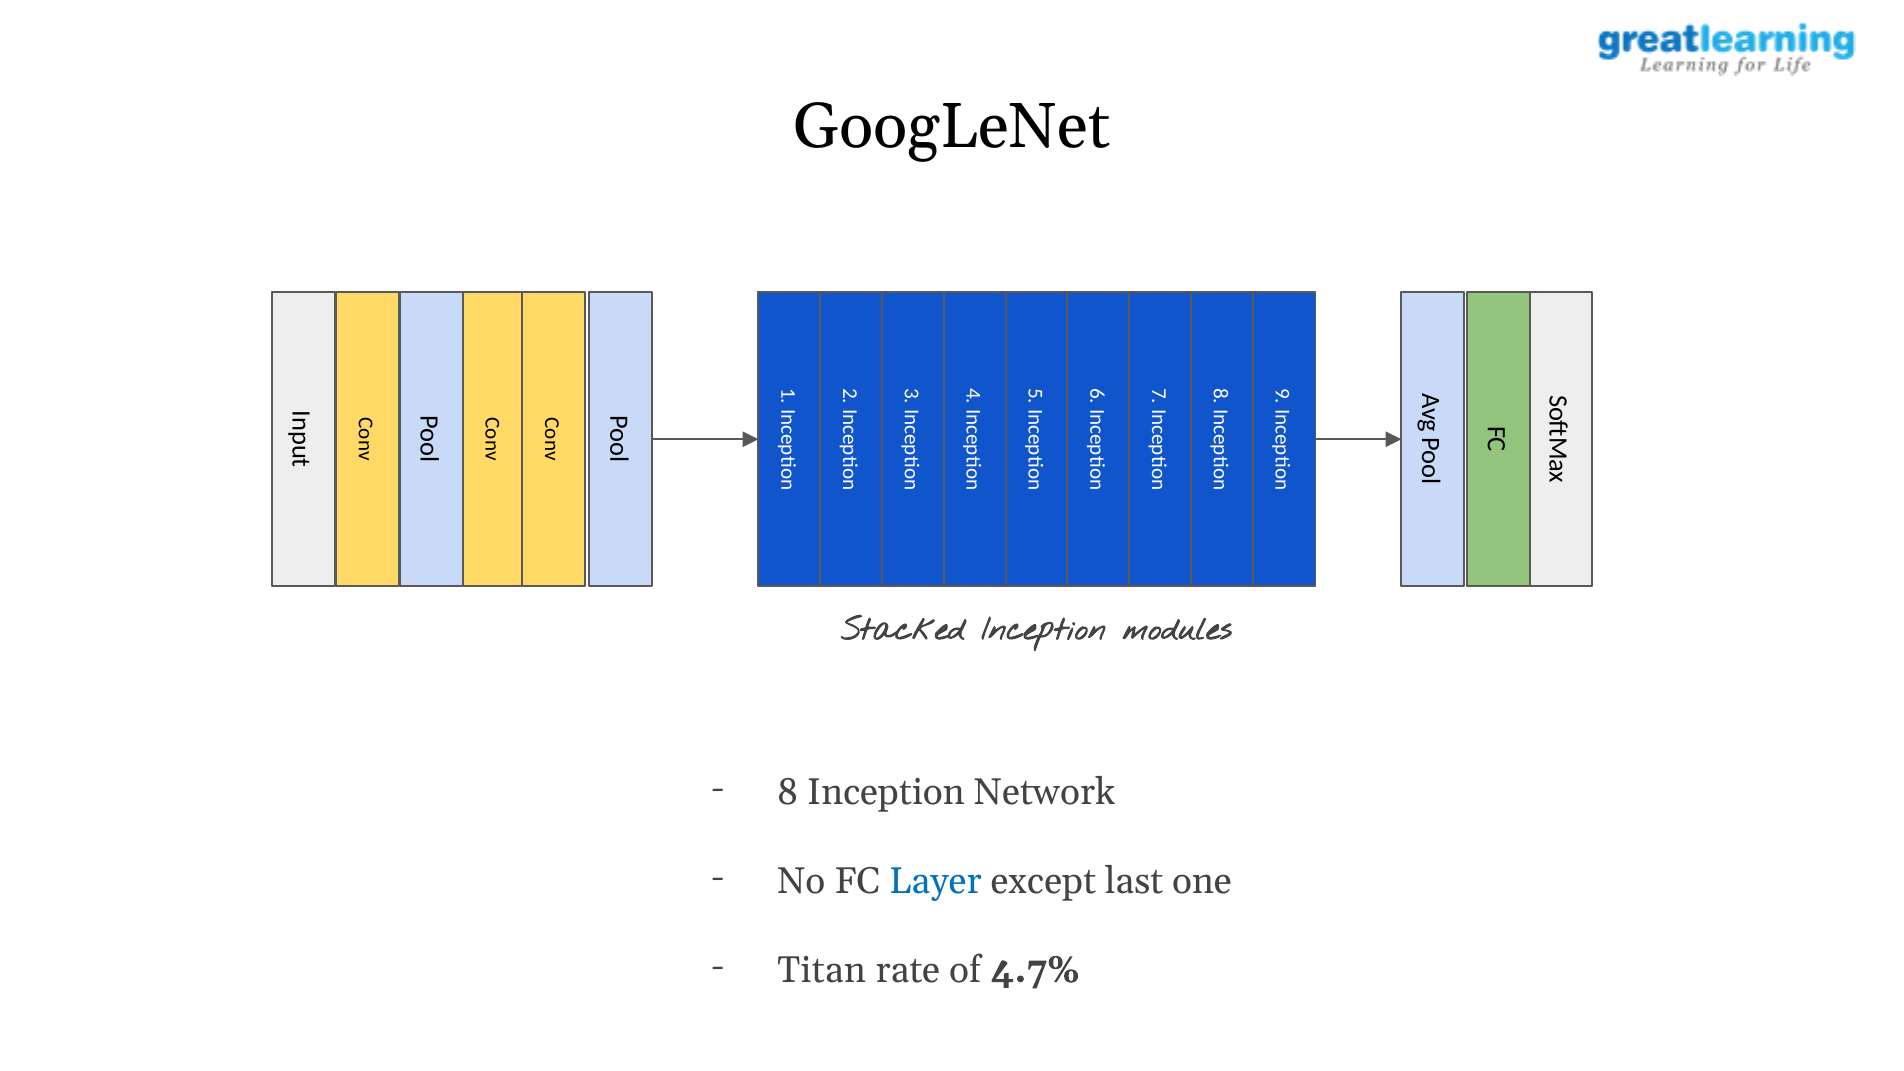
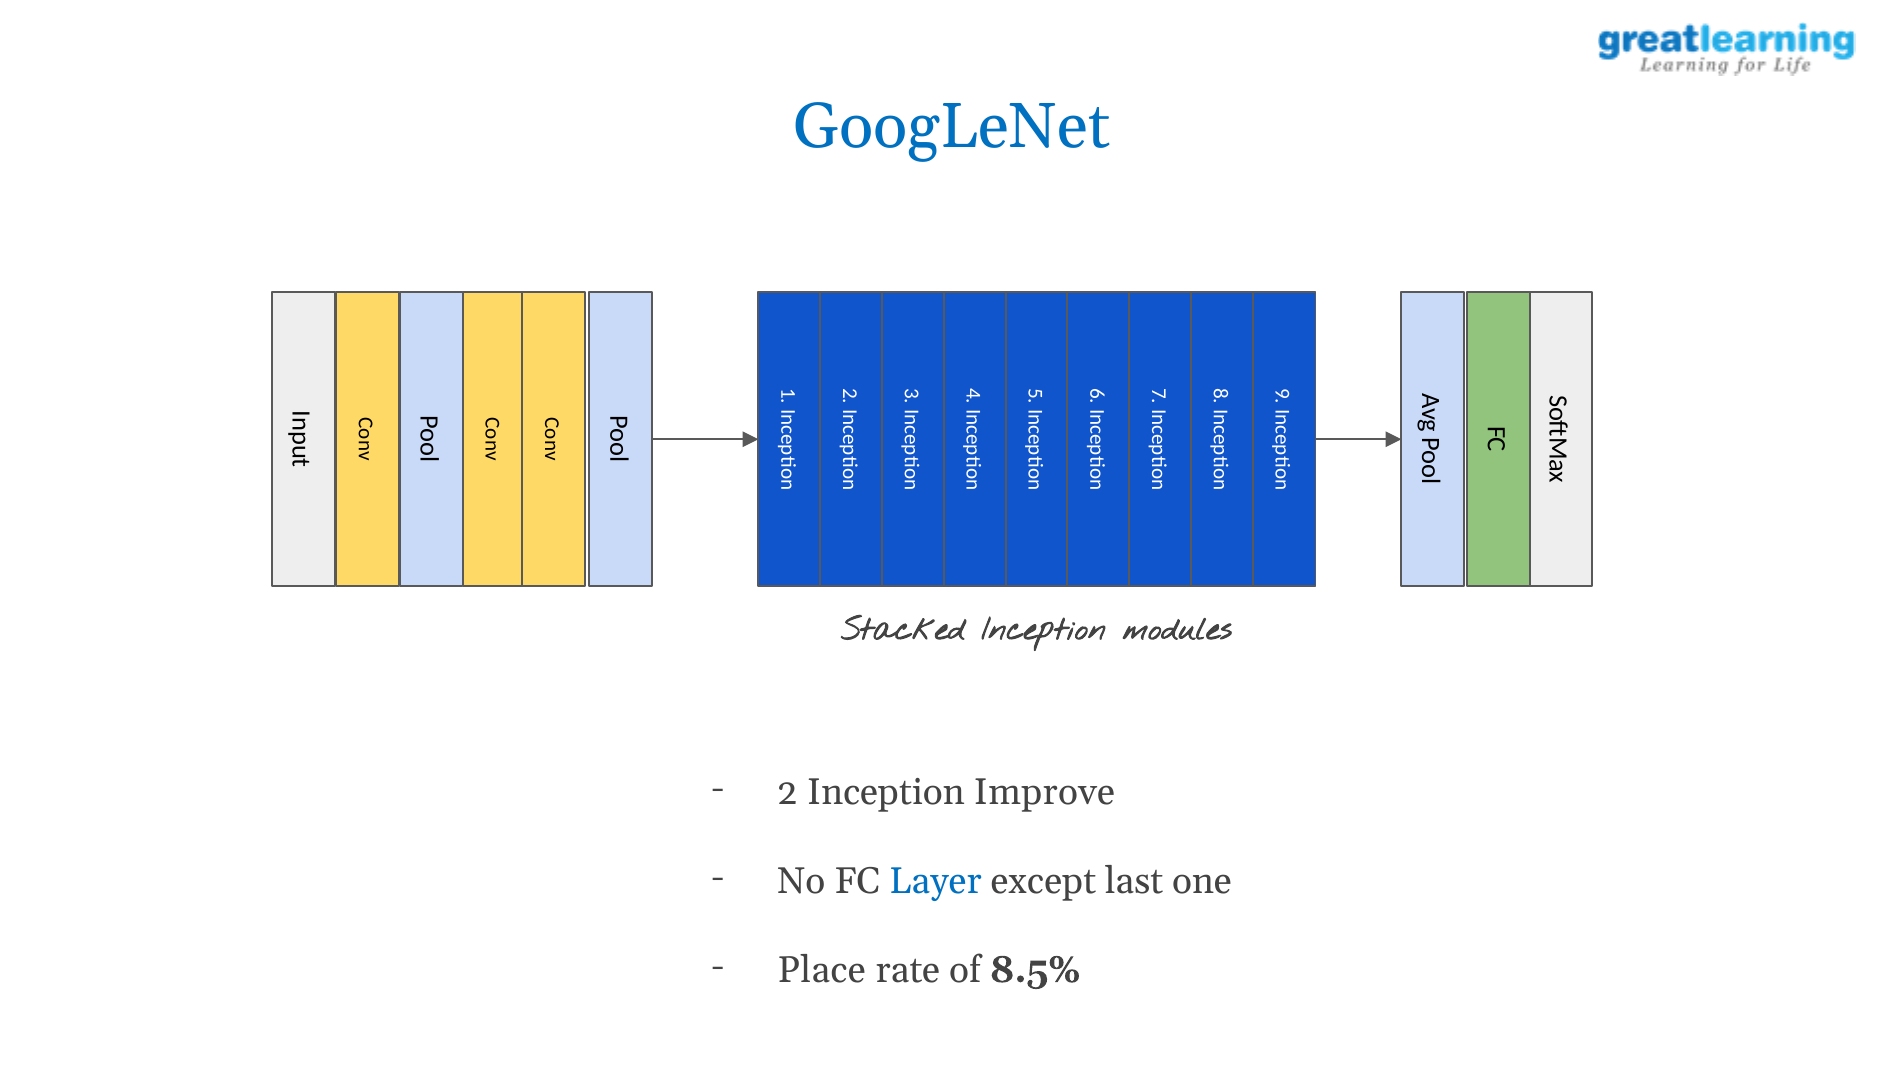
GoogLeNet colour: black -> blue
8 at (788, 792): 8 -> 2
Network: Network -> Improve
Titan: Titan -> Place
4.7%: 4.7% -> 8.5%
